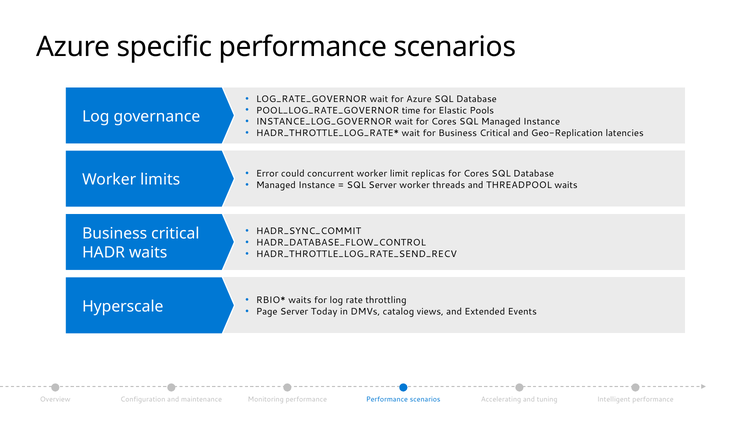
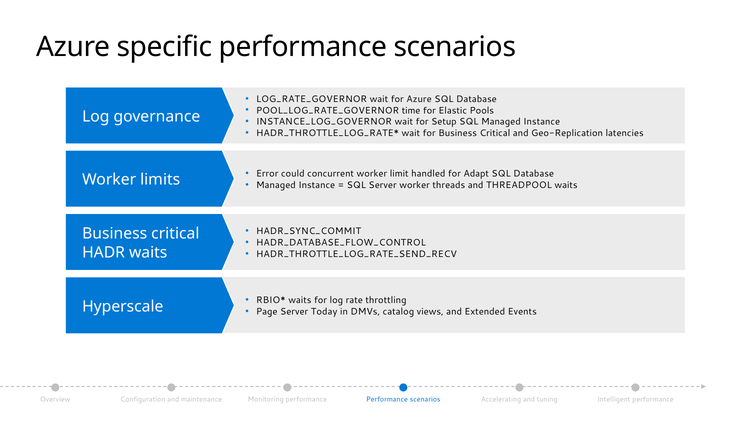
wait for Cores: Cores -> Setup
replicas: replicas -> handled
Cores at (476, 174): Cores -> Adapt
